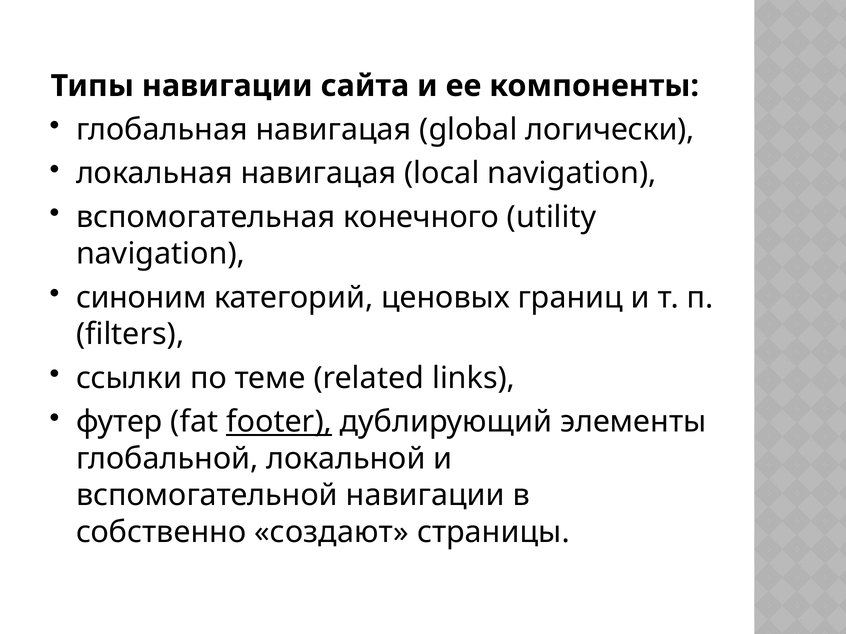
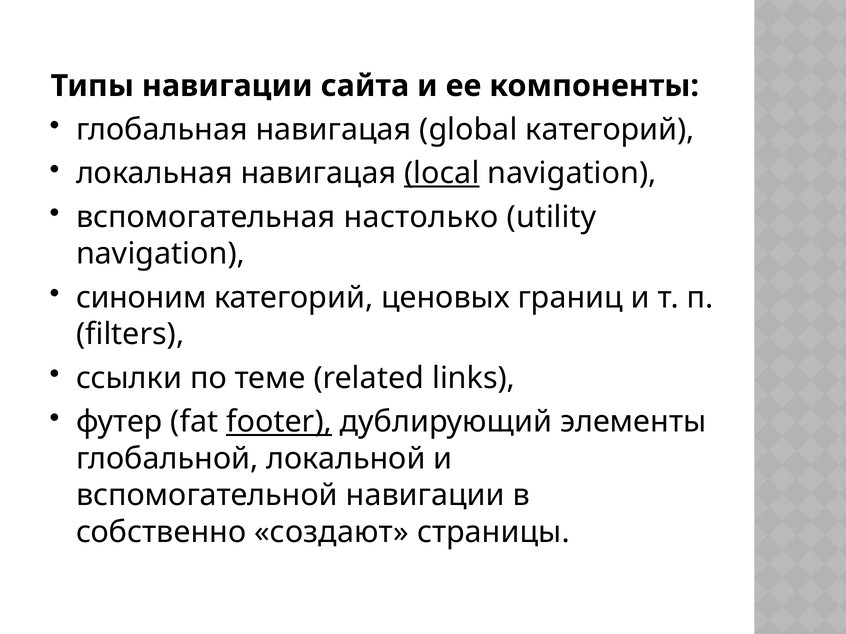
global логически: логически -> категорий
local underline: none -> present
конечного: конечного -> настолько
